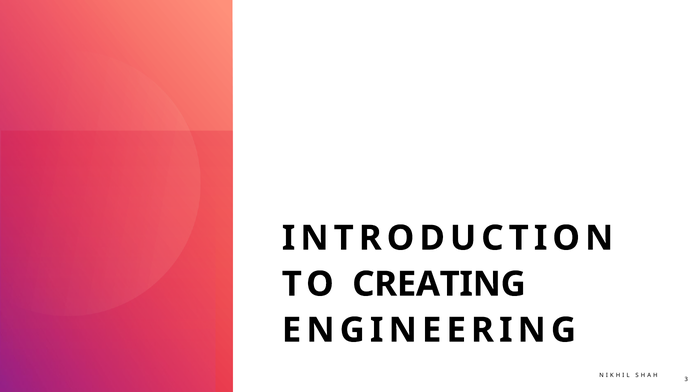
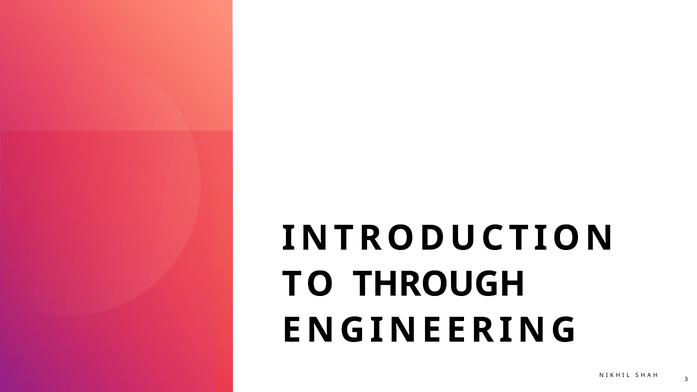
CREATING: CREATING -> THROUGH
